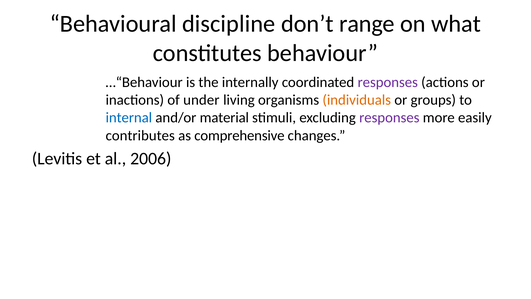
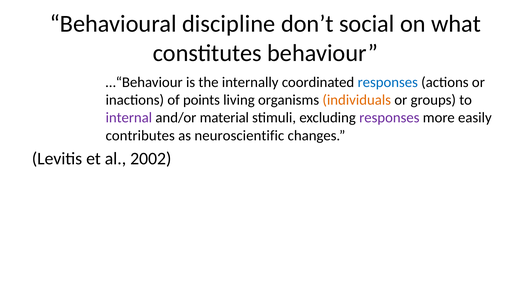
range: range -> social
responses at (388, 82) colour: purple -> blue
under: under -> points
internal colour: blue -> purple
comprehensive: comprehensive -> neuroscientific
2006: 2006 -> 2002
